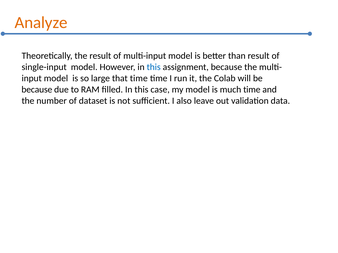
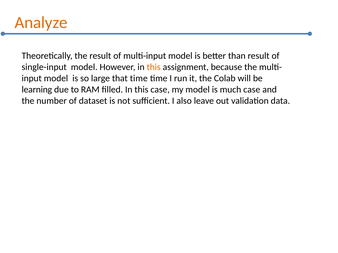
this at (154, 67) colour: blue -> orange
because at (37, 90): because -> learning
much time: time -> case
